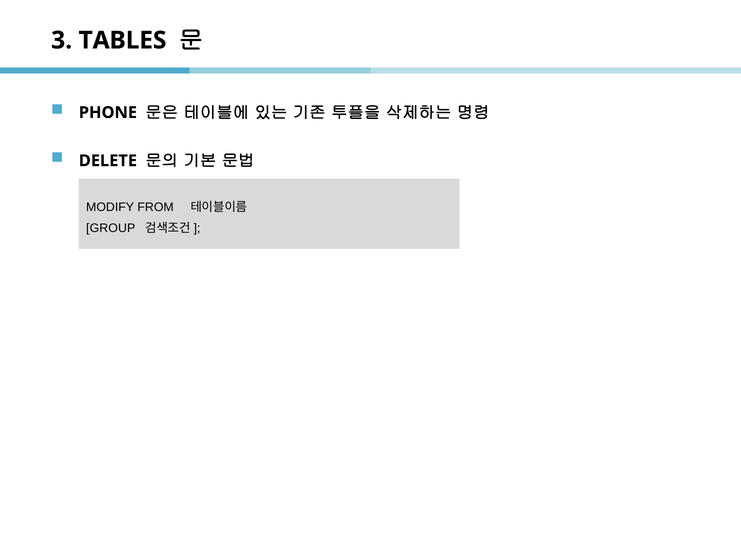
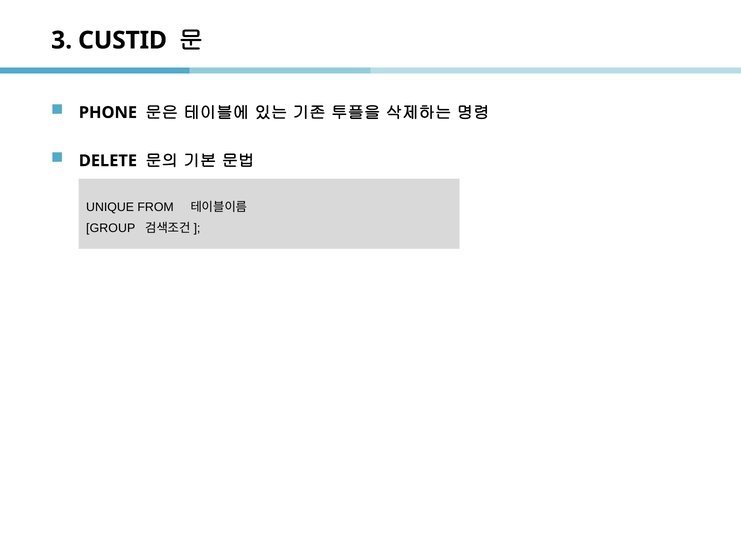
TABLES: TABLES -> CUSTID
MODIFY: MODIFY -> UNIQUE
